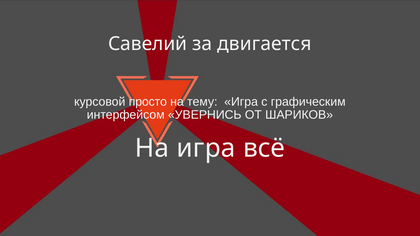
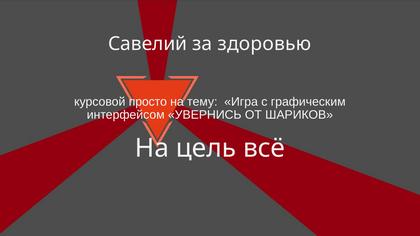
двигается: двигается -> здоровью
На игра: игра -> цель
